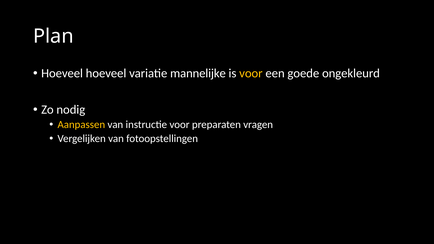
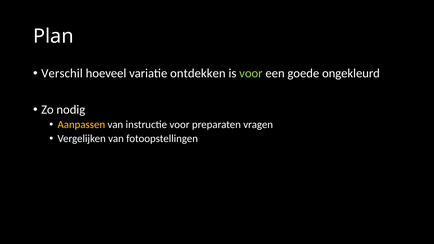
Hoeveel at (62, 73): Hoeveel -> Verschil
mannelijke: mannelijke -> ontdekken
voor at (251, 73) colour: yellow -> light green
